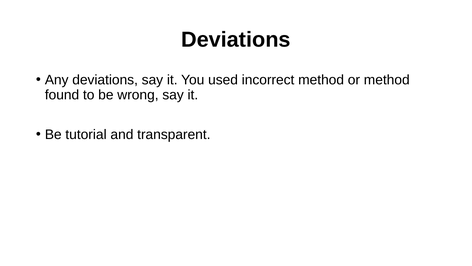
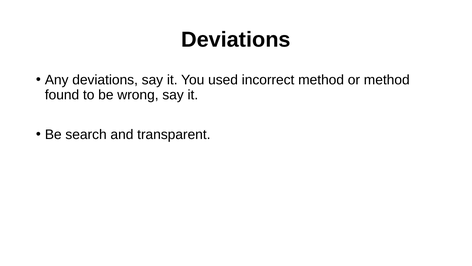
tutorial: tutorial -> search
